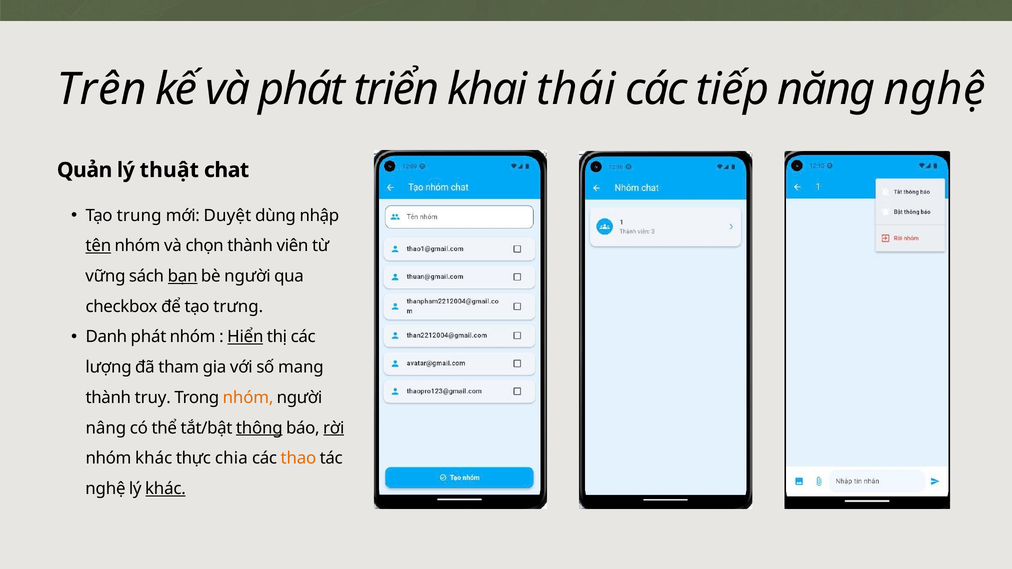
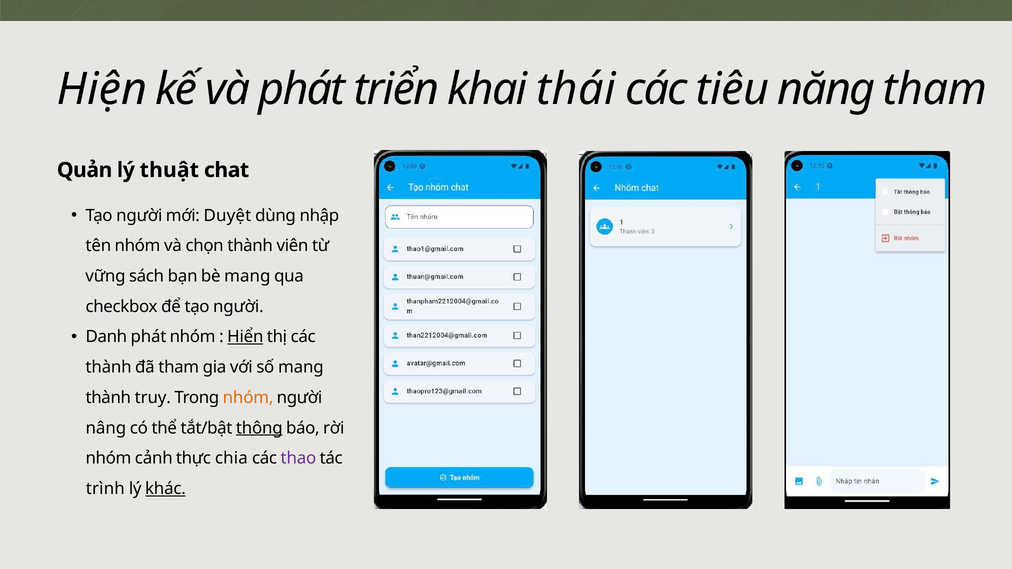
Trên: Trên -> Hiện
tiếp: tiếp -> tiêu
năng nghệ: nghệ -> tham
trung at (139, 216): trung -> người
tên underline: present -> none
bạn underline: present -> none
bè người: người -> mang
để tạo trưng: trưng -> người
lượng at (109, 367): lượng -> thành
rời underline: present -> none
nhóm khác: khác -> cảnh
thao colour: orange -> purple
nghệ at (105, 489): nghệ -> trình
